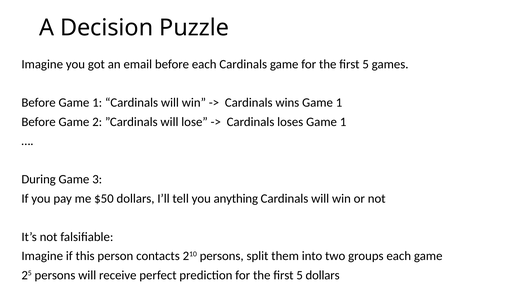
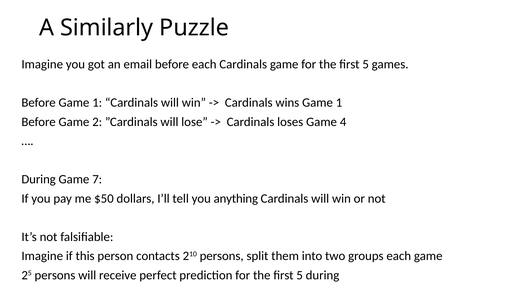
Decision: Decision -> Similarly
loses Game 1: 1 -> 4
3: 3 -> 7
5 dollars: dollars -> during
